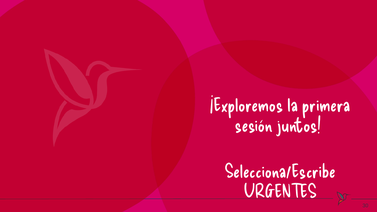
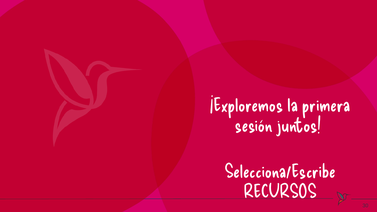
URGENTES: URGENTES -> RECURSOS
